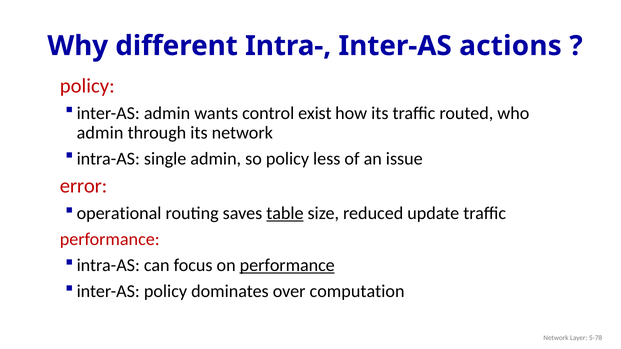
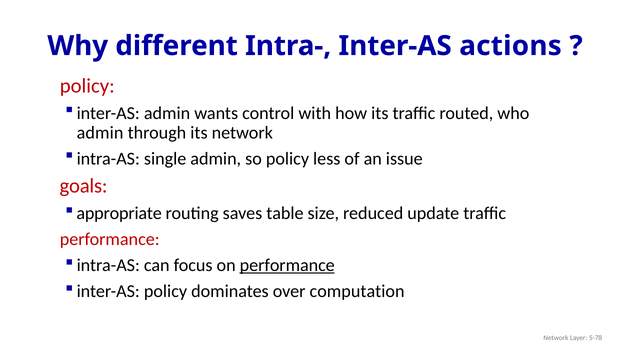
exist: exist -> with
error: error -> goals
operational: operational -> appropriate
table underline: present -> none
